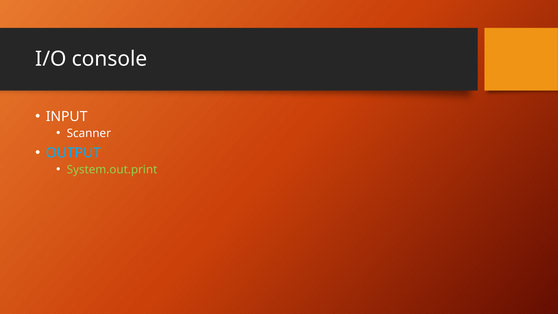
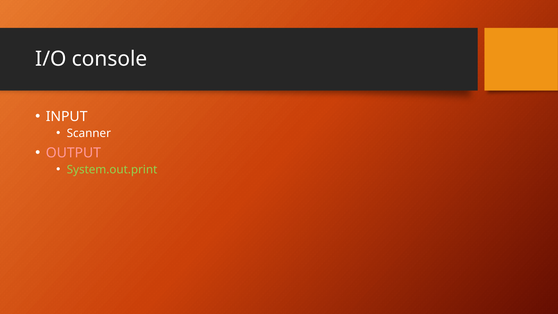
OUTPUT colour: light blue -> pink
